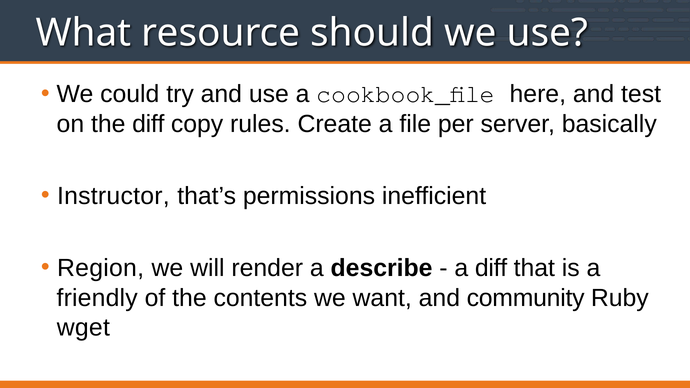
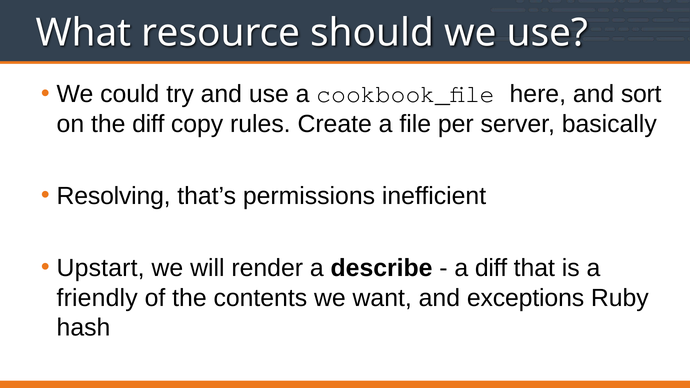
test: test -> sort
Instructor: Instructor -> Resolving
Region: Region -> Upstart
community: community -> exceptions
wget: wget -> hash
